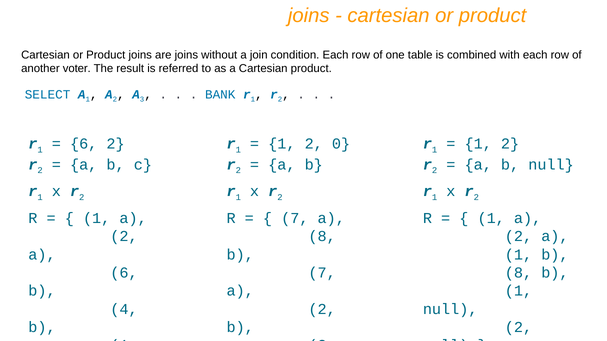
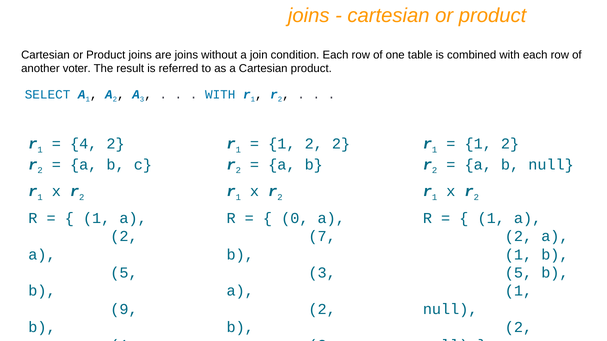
BANK at (220, 94): BANK -> WITH
6 at (84, 144): 6 -> 4
2 0: 0 -> 2
7 at (295, 218): 7 -> 0
8 at (322, 237): 8 -> 7
6 at (124, 273): 6 -> 5
7 at (322, 273): 7 -> 3
8 at (518, 273): 8 -> 5
4 at (124, 309): 4 -> 9
